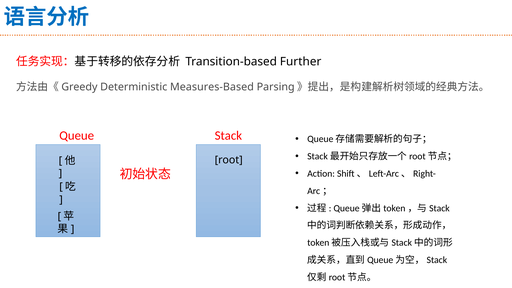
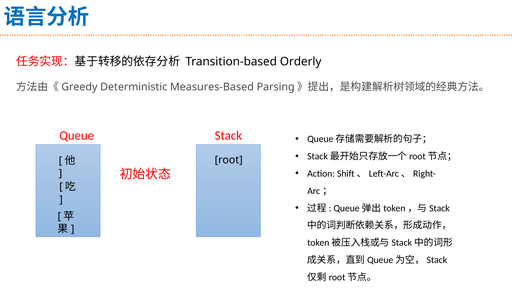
Further: Further -> Orderly
